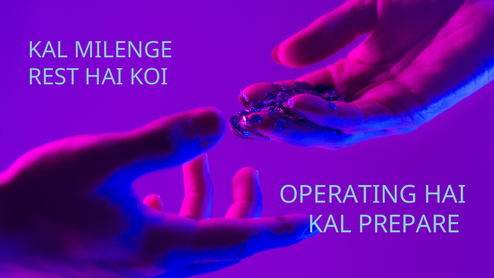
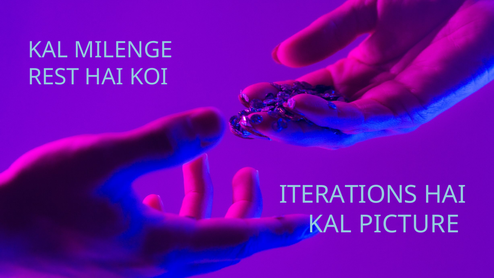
OPERATING: OPERATING -> ITERATIONS
PREPARE: PREPARE -> PICTURE
